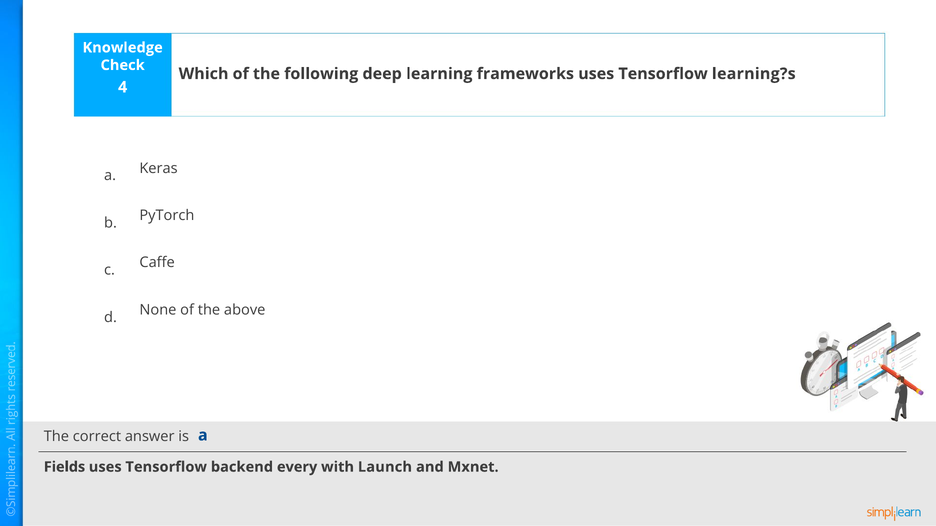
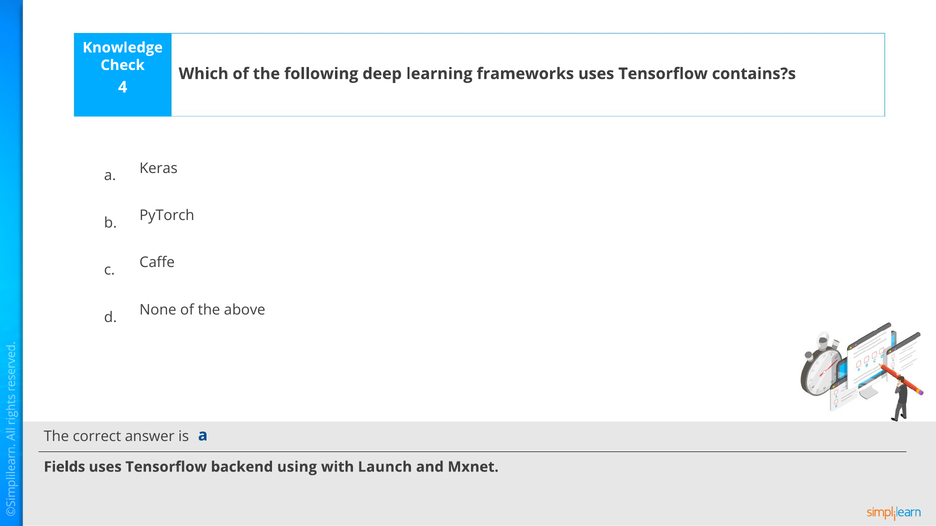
learning?s: learning?s -> contains?s
every: every -> using
